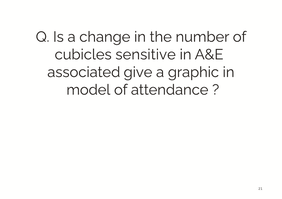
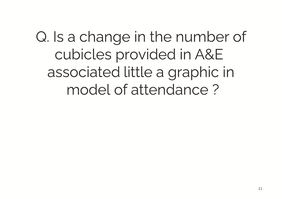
sensitive: sensitive -> provided
give: give -> little
